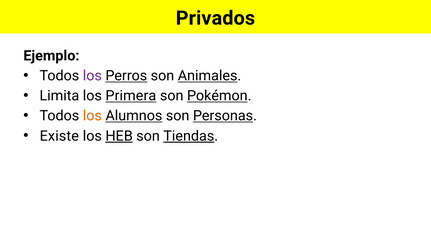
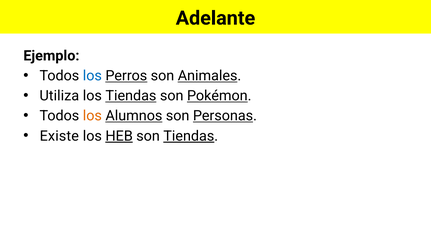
Privados: Privados -> Adelante
los at (92, 76) colour: purple -> blue
Limita: Limita -> Utiliza
los Primera: Primera -> Tiendas
